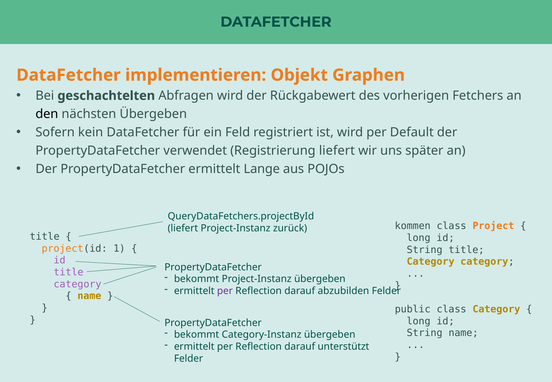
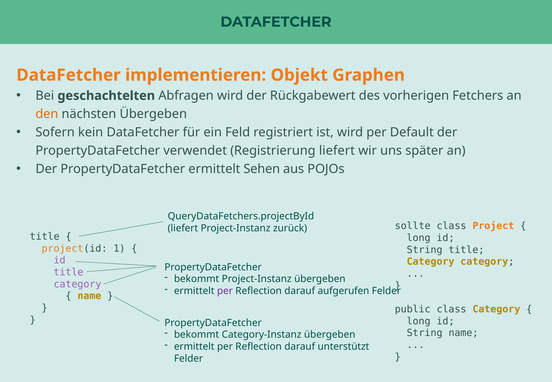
den colour: black -> orange
Lange: Lange -> Sehen
kommen: kommen -> sollte
abzubilden: abzubilden -> aufgerufen
